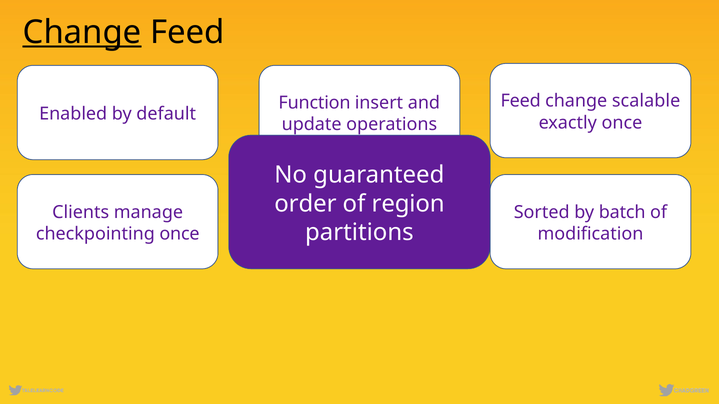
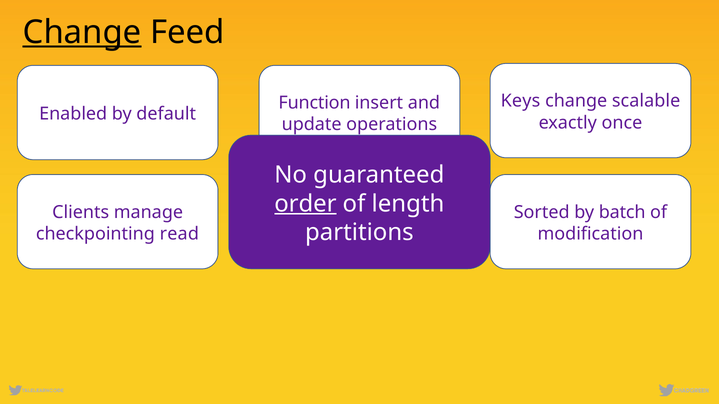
Feed at (521, 101): Feed -> Keys
order underline: none -> present
region: region -> length
checkpointing once: once -> read
